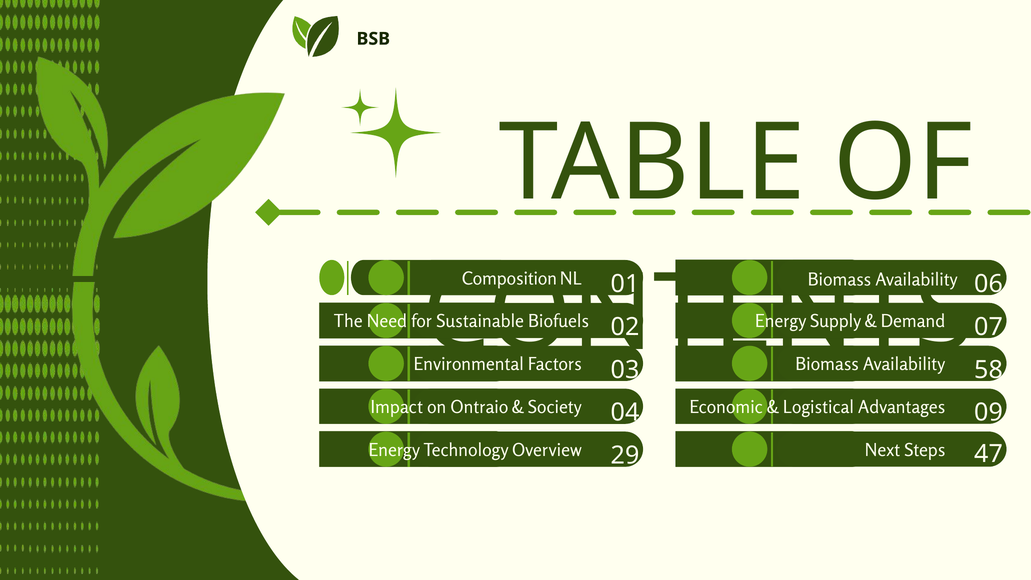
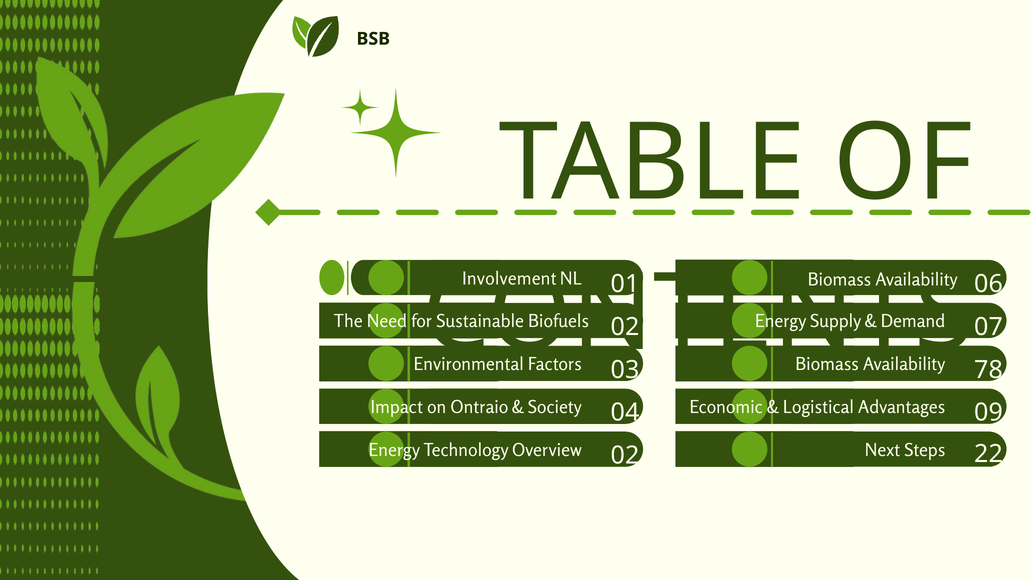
Composition: Composition -> Involvement
58: 58 -> 78
47: 47 -> 22
Overview 29: 29 -> 02
